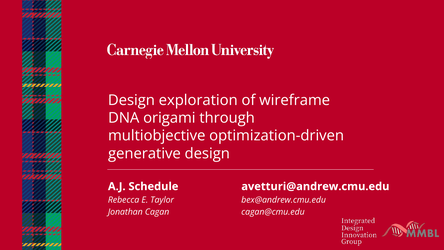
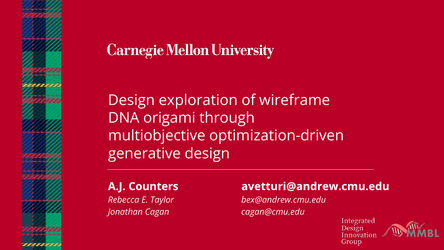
Schedule: Schedule -> Counters
